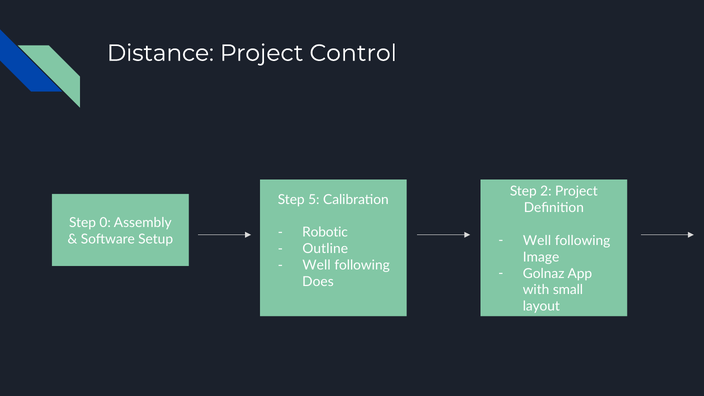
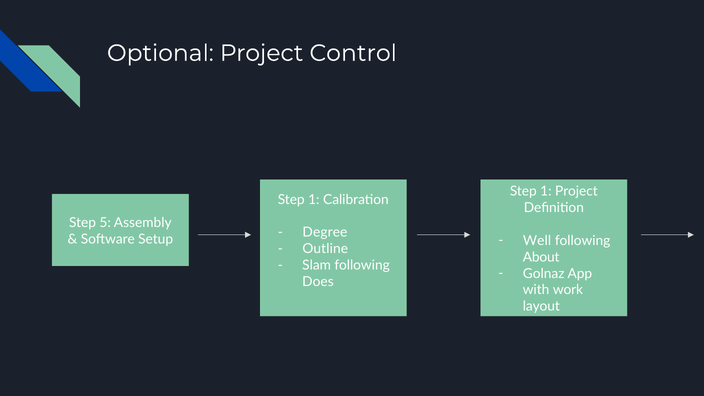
Distance: Distance -> Optional
2 at (546, 191): 2 -> 1
5 at (314, 200): 5 -> 1
0: 0 -> 5
Robotic: Robotic -> Degree
Image: Image -> About
Well at (317, 265): Well -> Slam
small: small -> work
